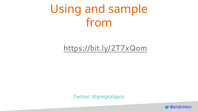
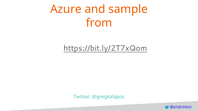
Using: Using -> Azure
